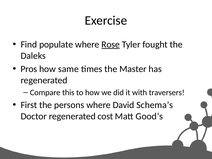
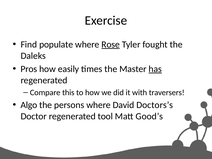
same: same -> easily
has underline: none -> present
First: First -> Algo
Schema’s: Schema’s -> Doctors’s
cost: cost -> tool
